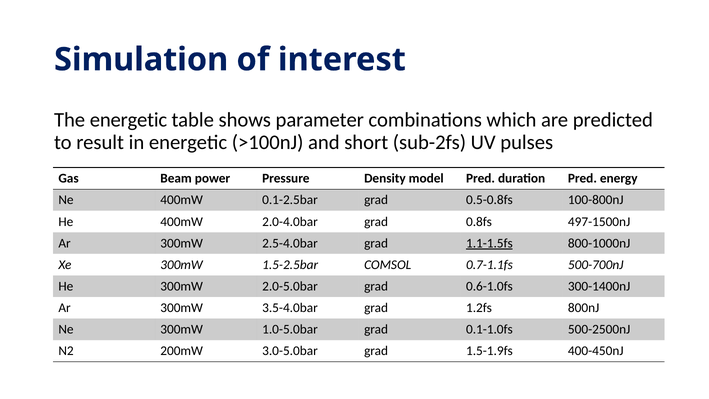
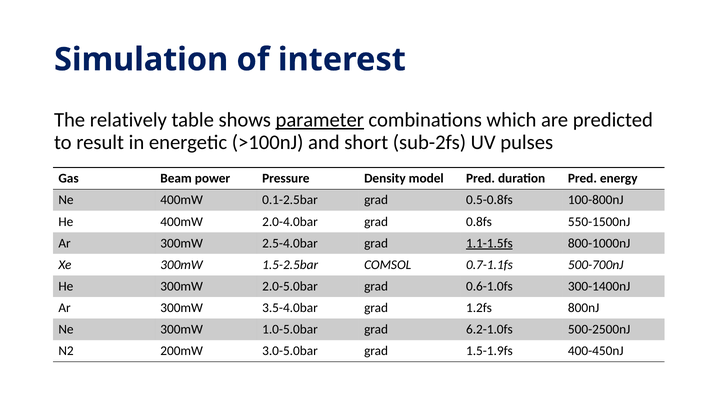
The energetic: energetic -> relatively
parameter underline: none -> present
497-1500nJ: 497-1500nJ -> 550-1500nJ
0.1-1.0fs: 0.1-1.0fs -> 6.2-1.0fs
